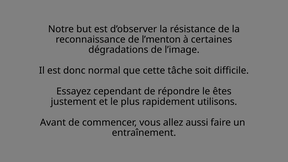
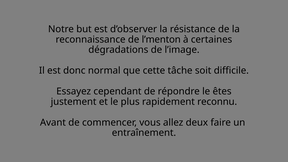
utilisons: utilisons -> reconnu
aussi: aussi -> deux
